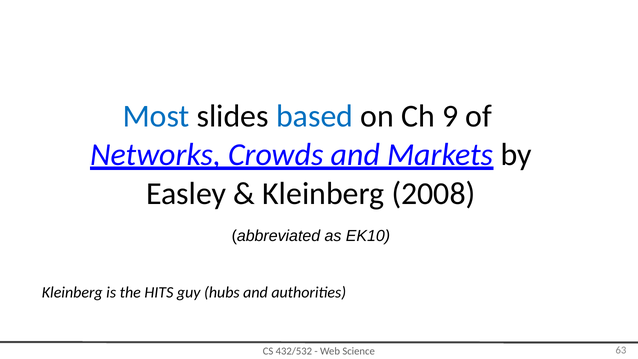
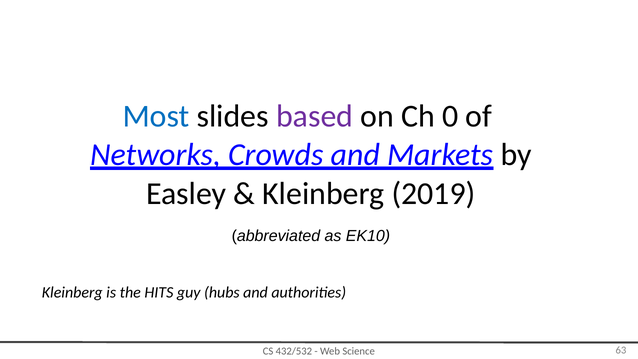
based colour: blue -> purple
9: 9 -> 0
2008: 2008 -> 2019
